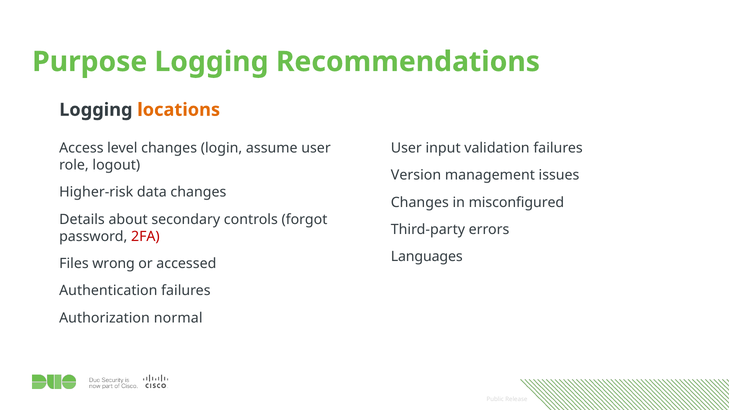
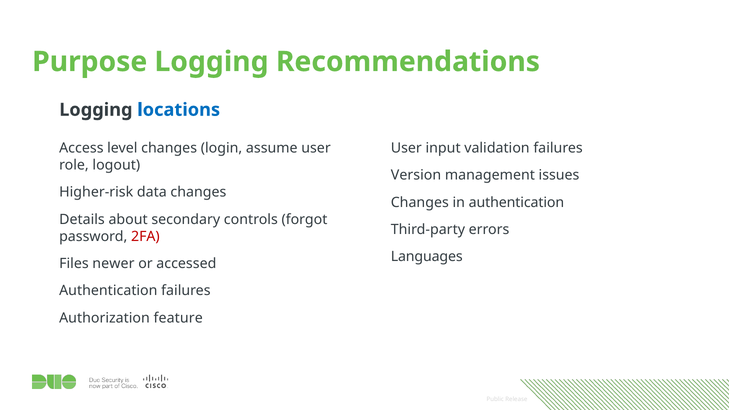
locations colour: orange -> blue
in misconfigured: misconfigured -> authentication
wrong: wrong -> newer
normal: normal -> feature
